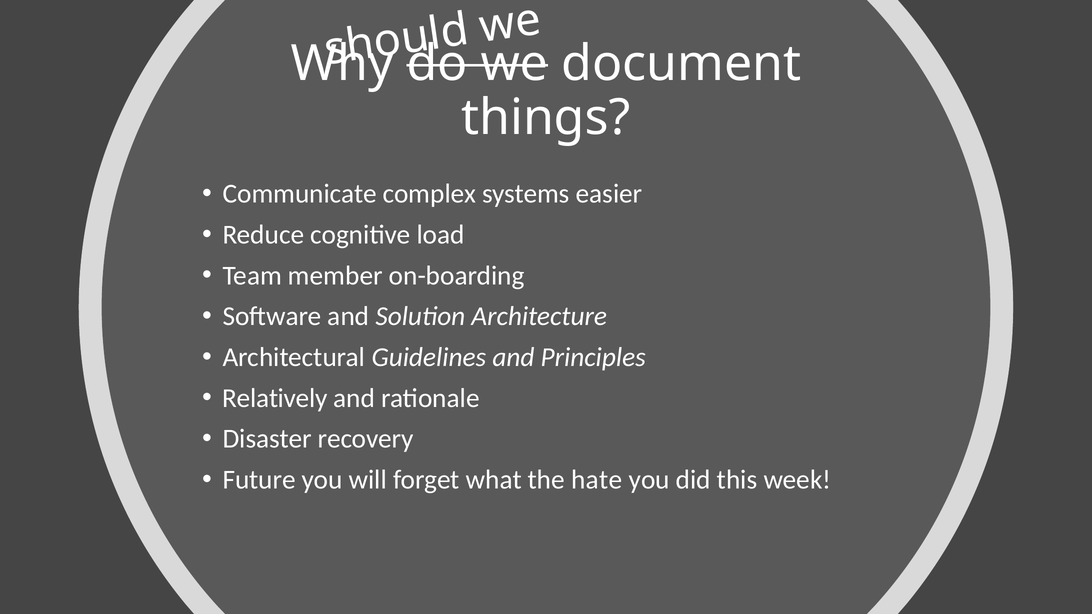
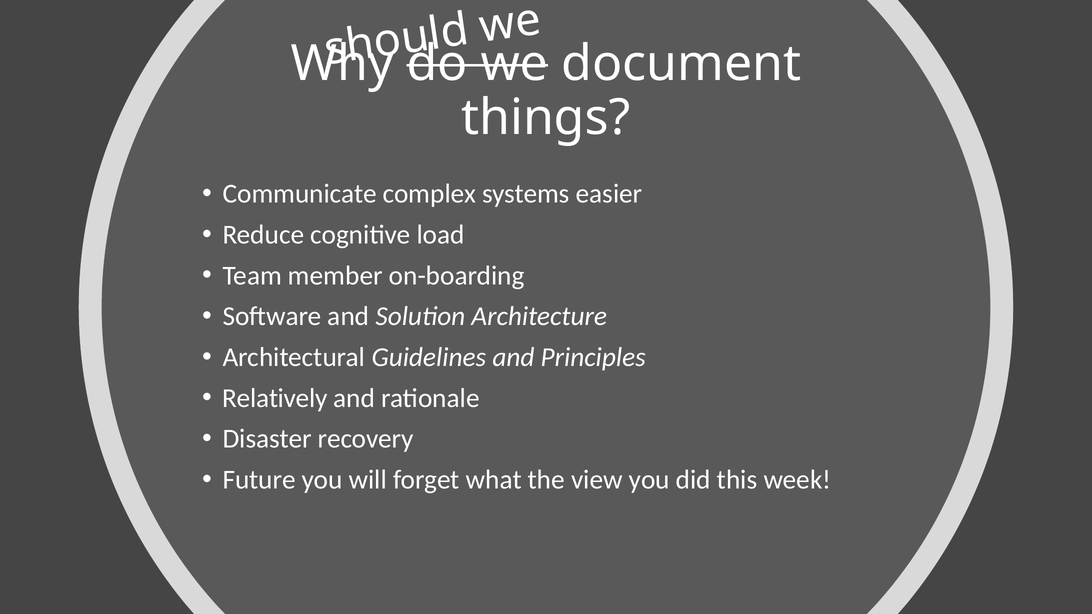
hate: hate -> view
